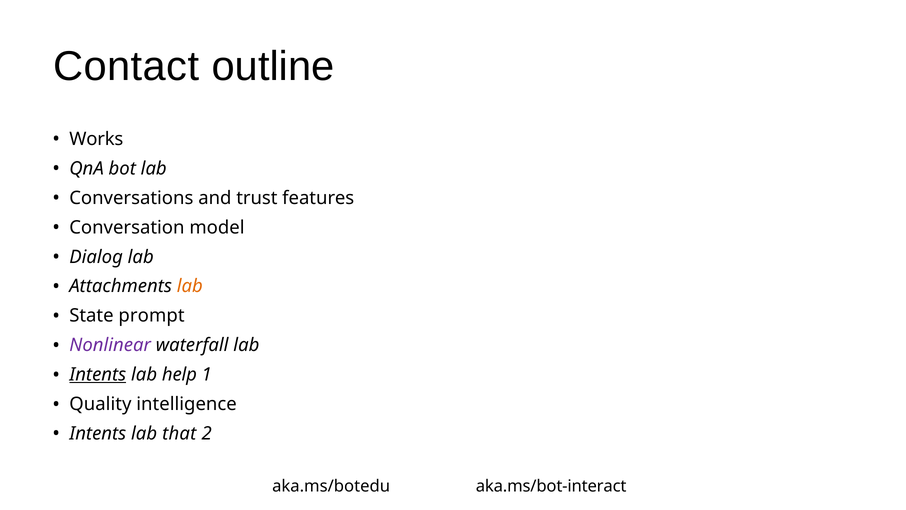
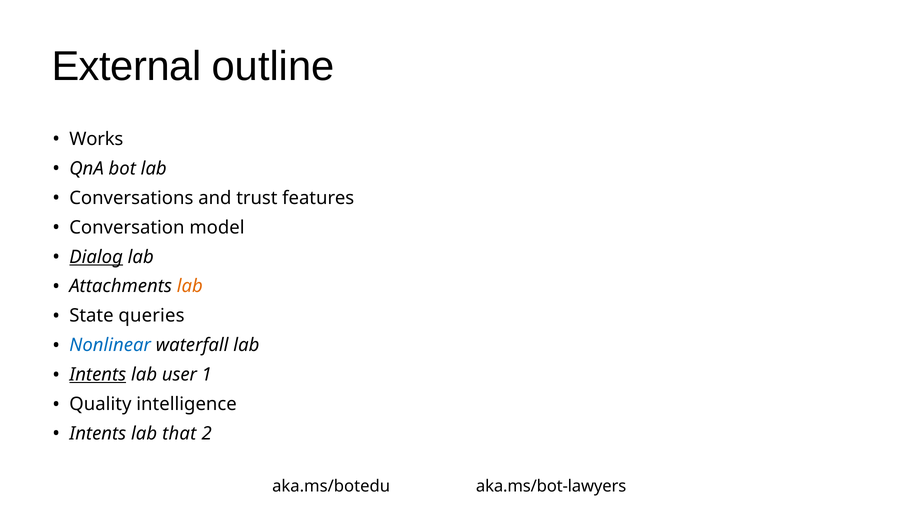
Contact: Contact -> External
Dialog underline: none -> present
prompt: prompt -> queries
Nonlinear colour: purple -> blue
help: help -> user
aka.ms/bot-interact: aka.ms/bot-interact -> aka.ms/bot-lawyers
